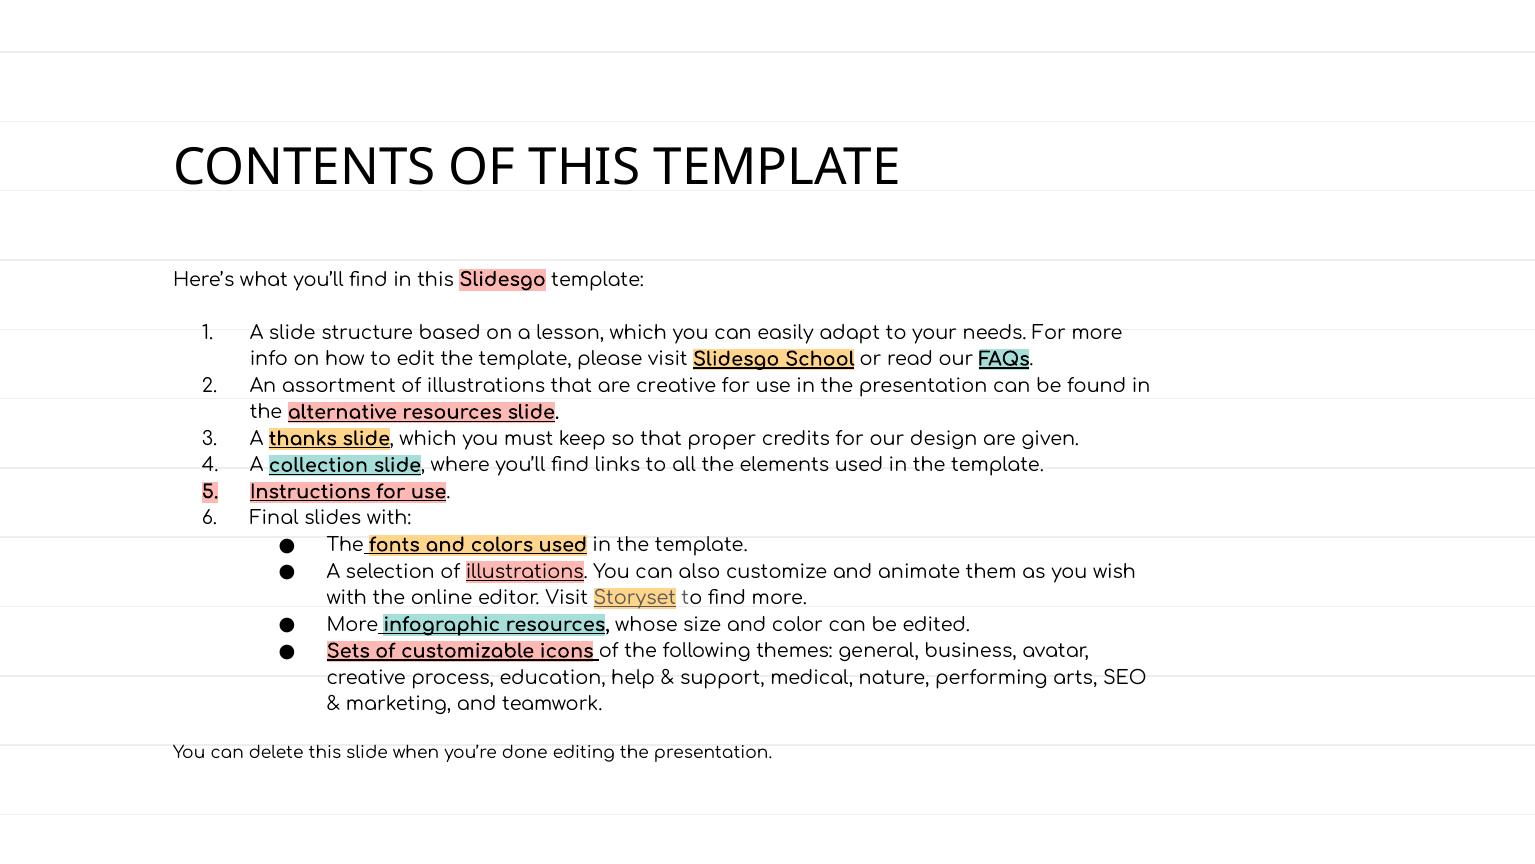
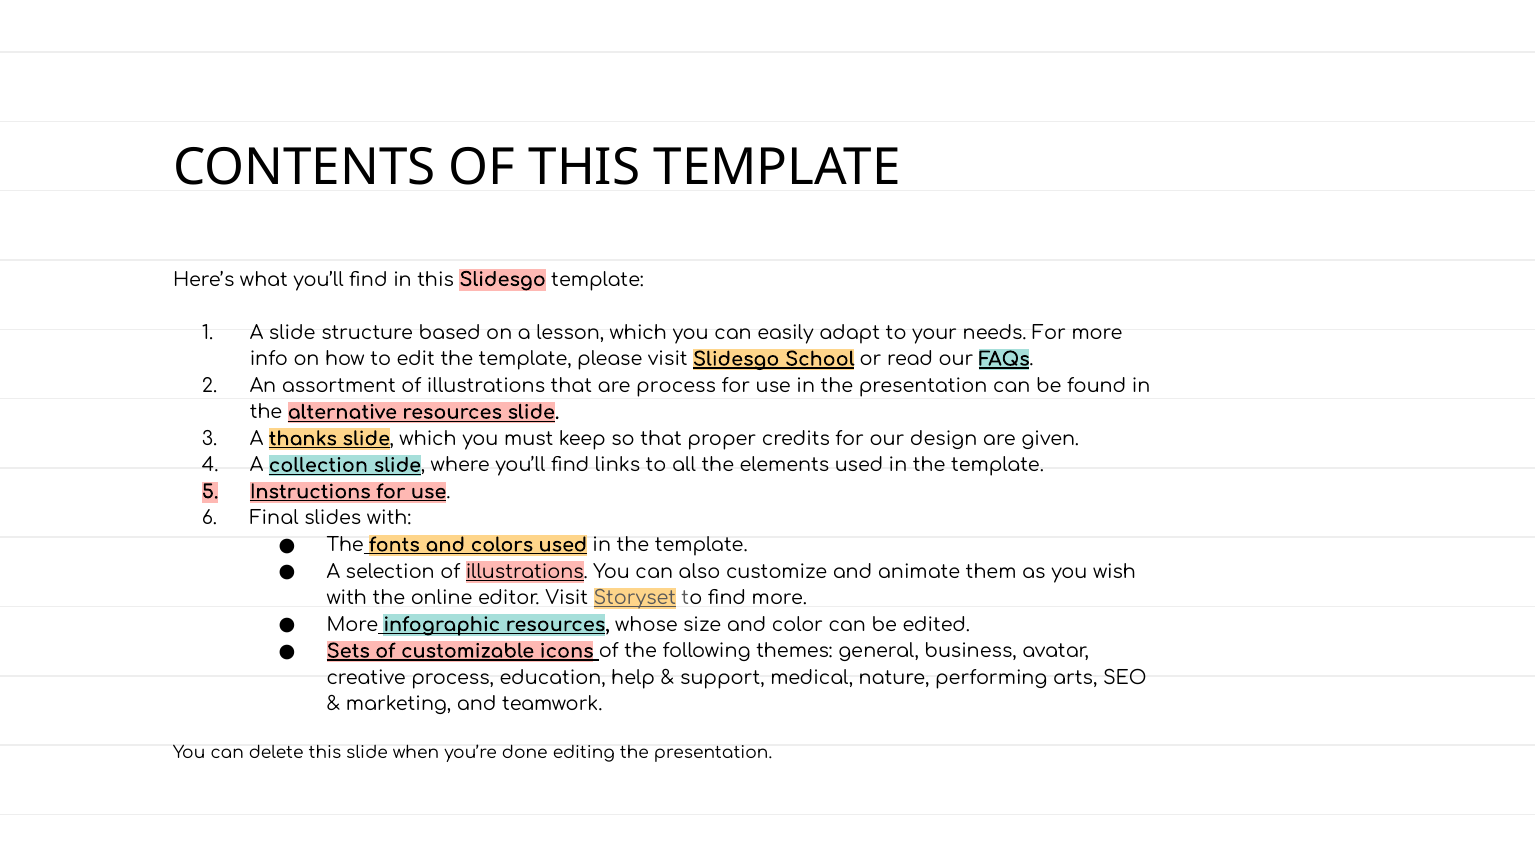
are creative: creative -> process
